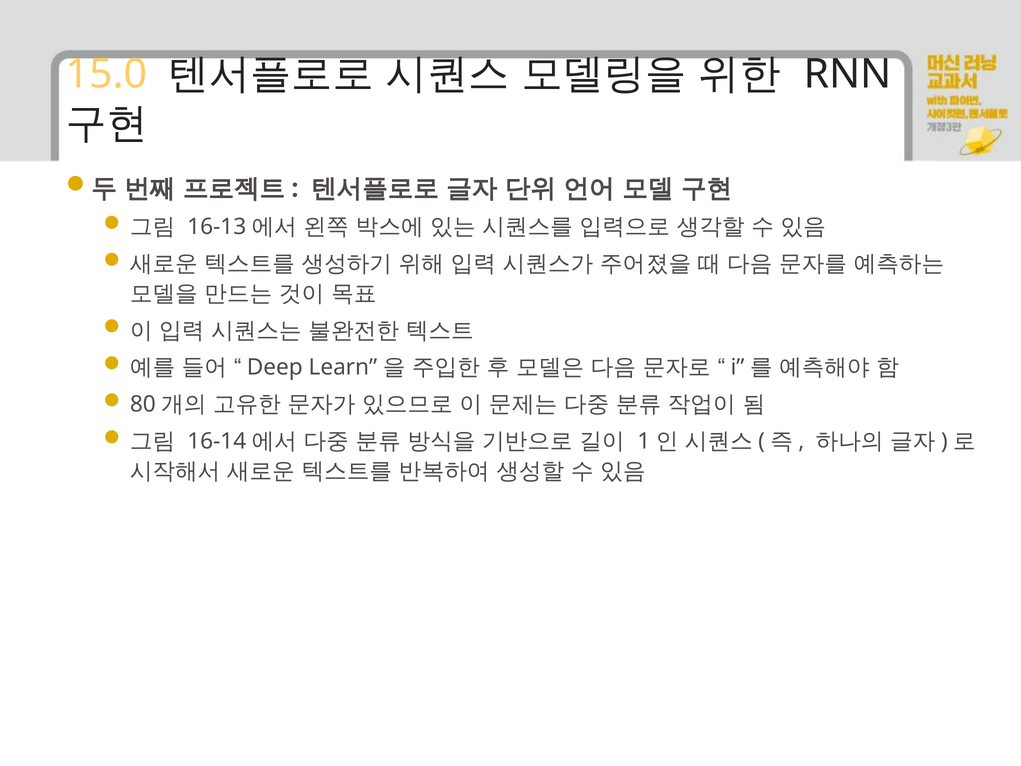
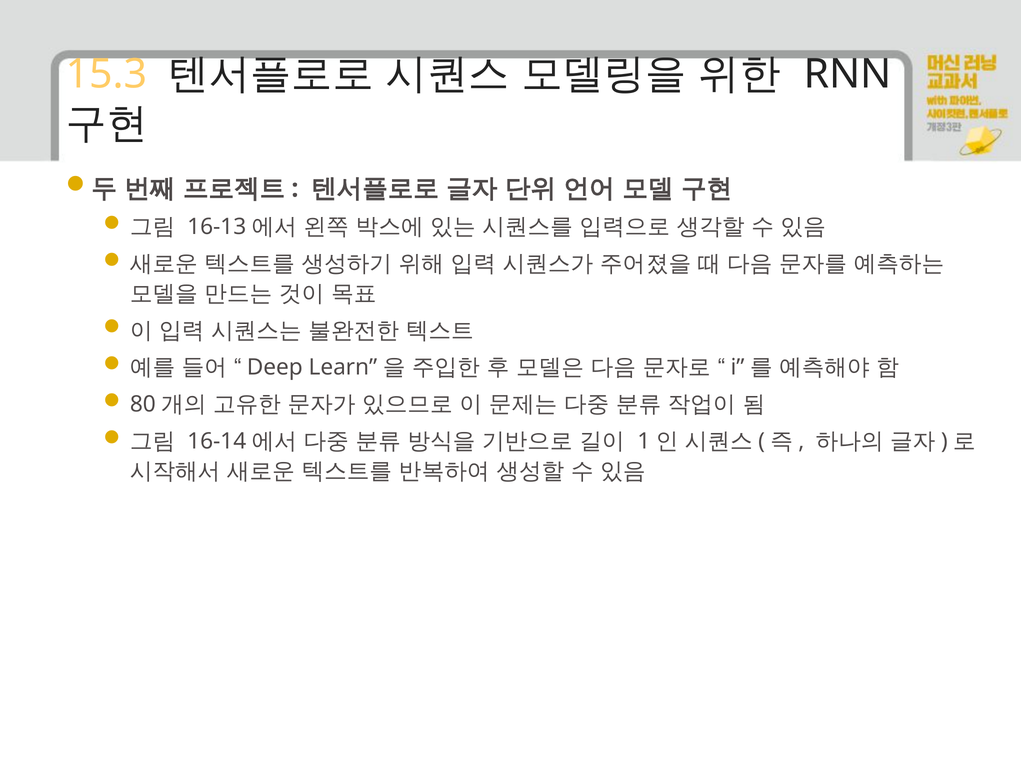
15.0: 15.0 -> 15.3
